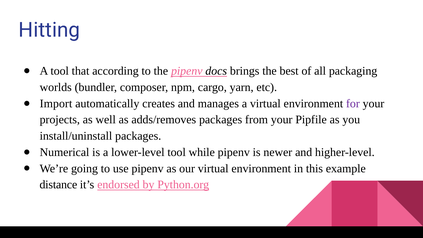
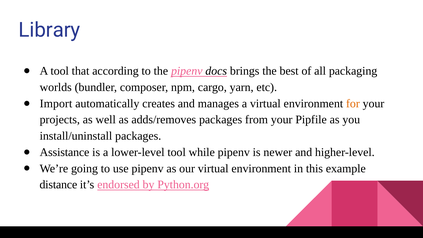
Hitting: Hitting -> Library
for colour: purple -> orange
Numerical: Numerical -> Assistance
